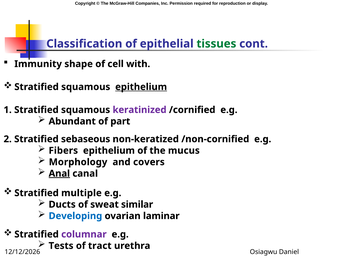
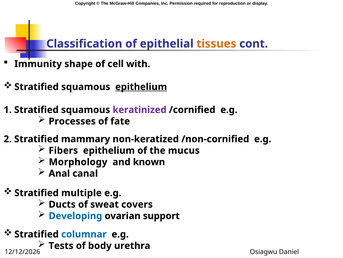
tissues colour: green -> orange
Abundant: Abundant -> Processes
part: part -> fate
sebaseous: sebaseous -> mammary
covers: covers -> known
Anal underline: present -> none
similar: similar -> covers
laminar: laminar -> support
columnar colour: purple -> blue
tract: tract -> body
